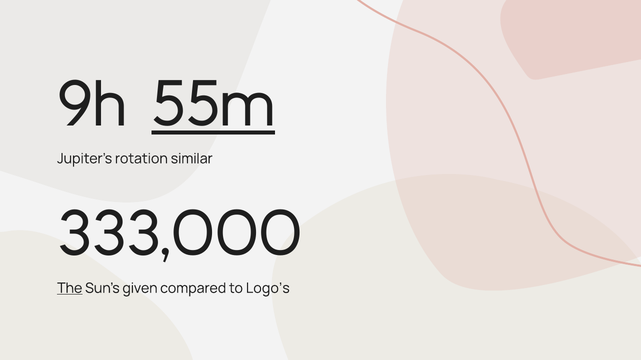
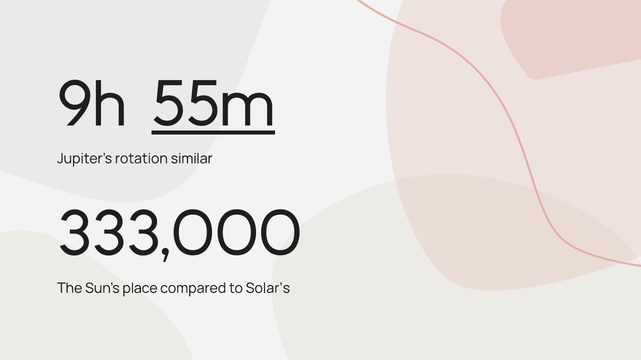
The underline: present -> none
given: given -> place
Logo’s: Logo’s -> Solar’s
